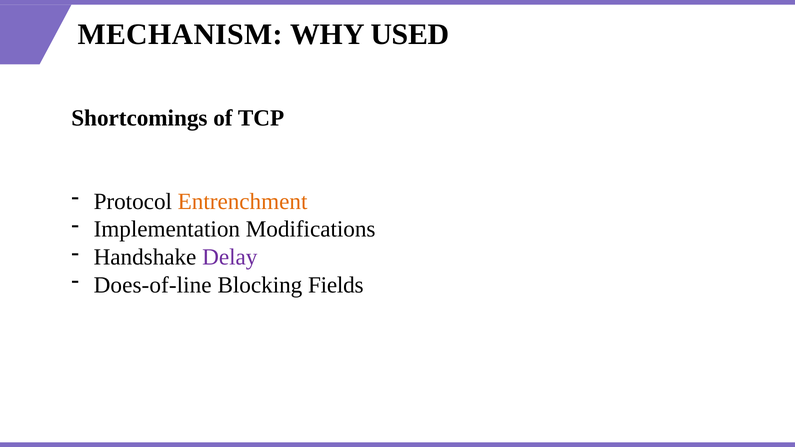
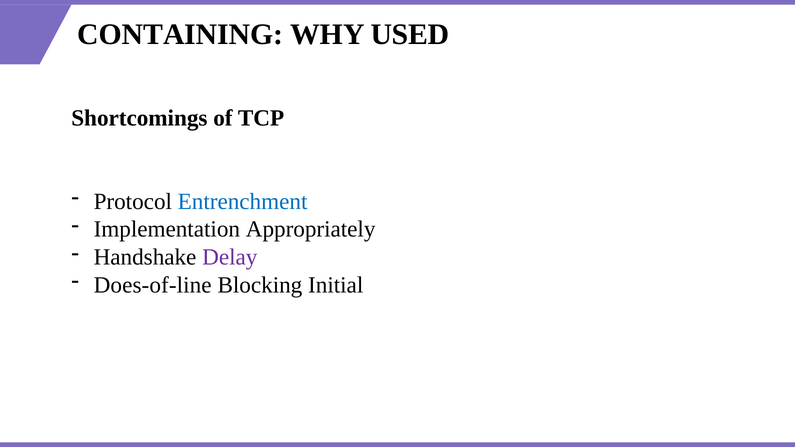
MECHANISM: MECHANISM -> CONTAINING
Entrenchment colour: orange -> blue
Modifications: Modifications -> Appropriately
Fields: Fields -> Initial
